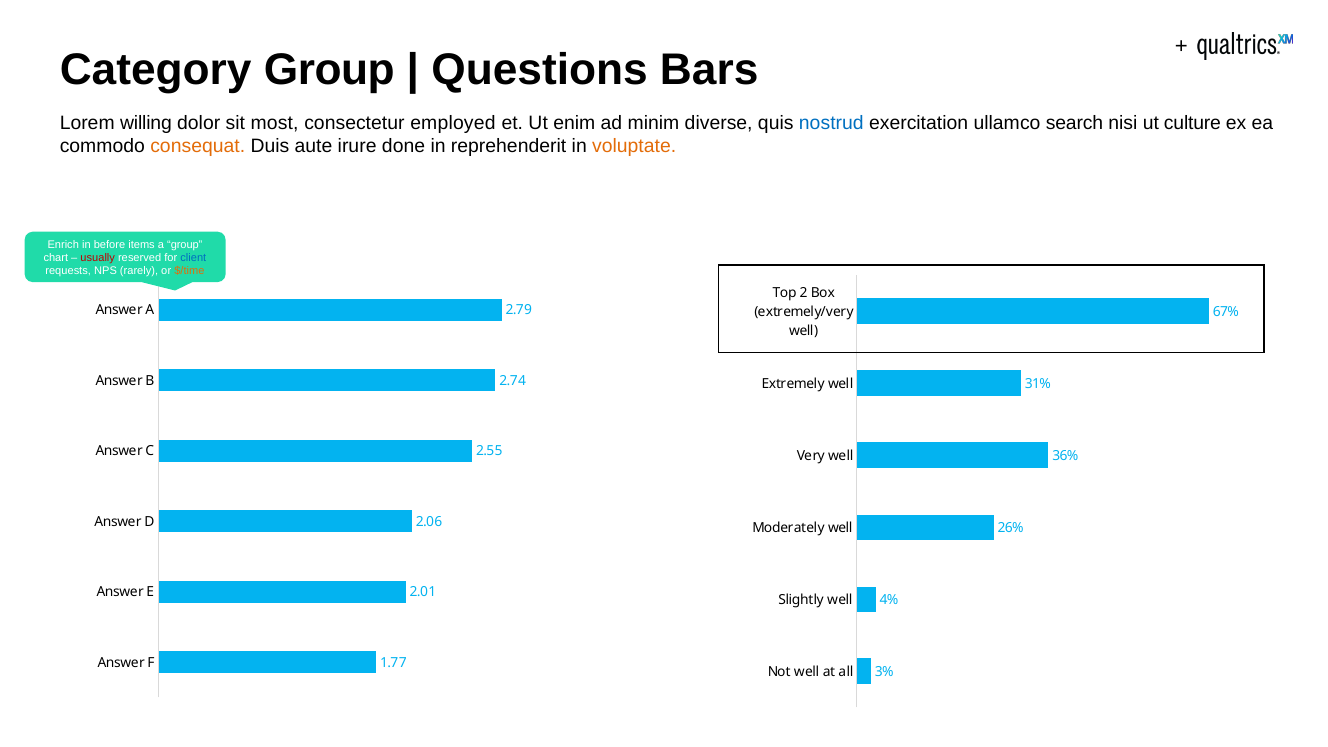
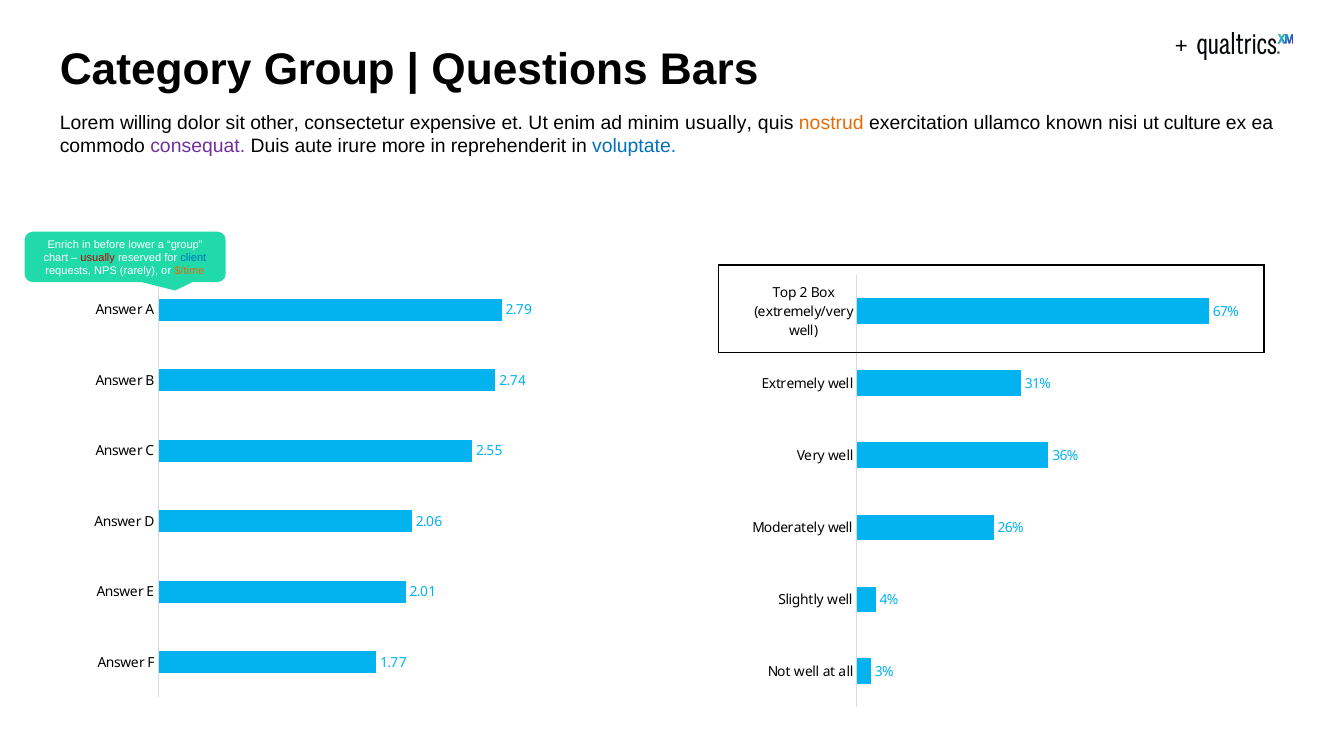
most: most -> other
employed: employed -> expensive
minim diverse: diverse -> usually
nostrud colour: blue -> orange
search: search -> known
consequat colour: orange -> purple
done: done -> more
voluptate colour: orange -> blue
items: items -> lower
